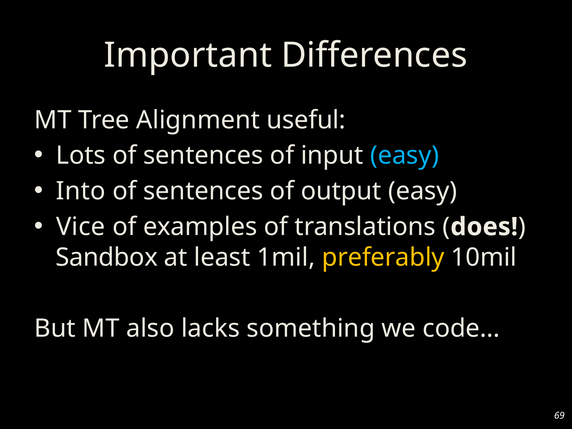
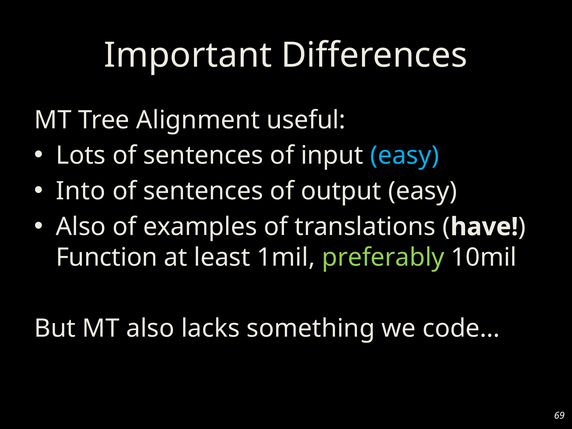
Vice at (81, 227): Vice -> Also
does: does -> have
Sandbox: Sandbox -> Function
preferably colour: yellow -> light green
